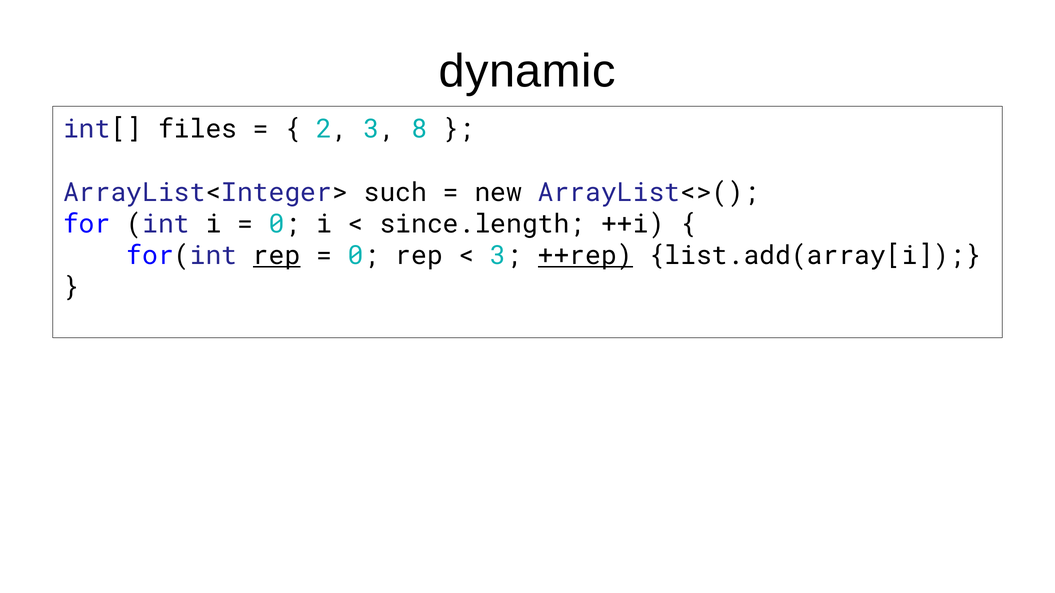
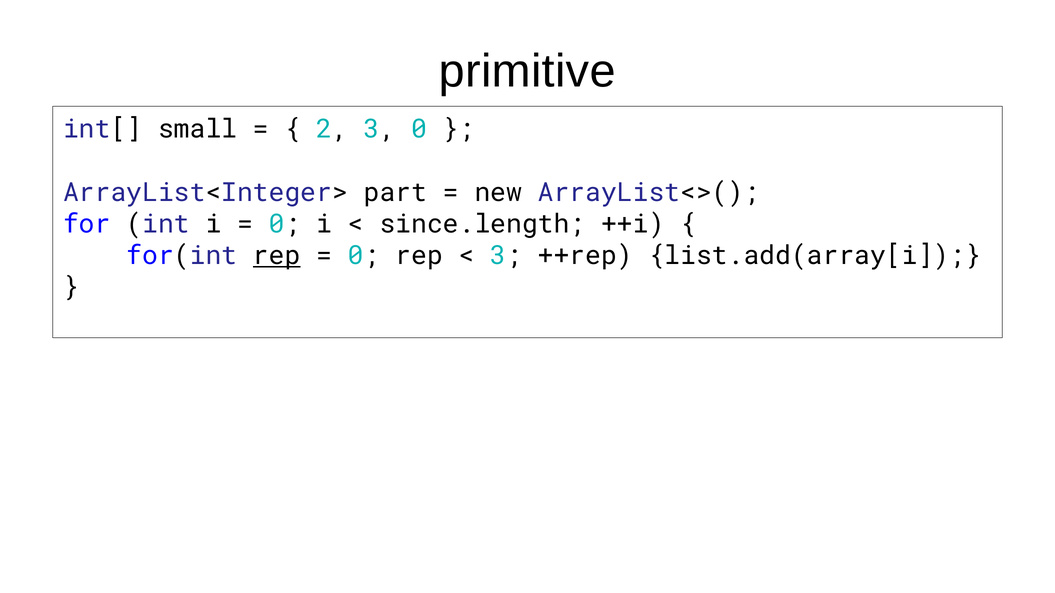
dynamic: dynamic -> primitive
files: files -> small
3 8: 8 -> 0
such: such -> part
++rep underline: present -> none
